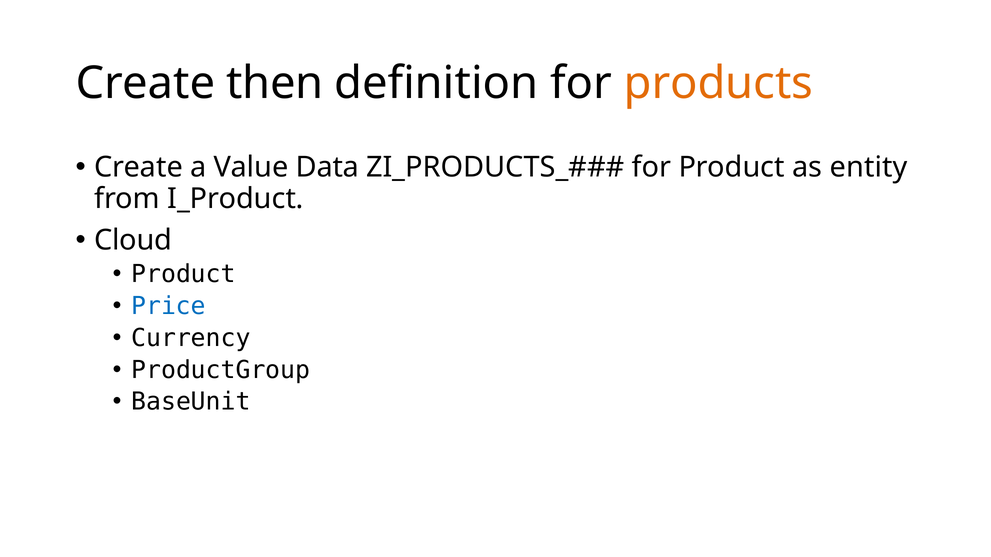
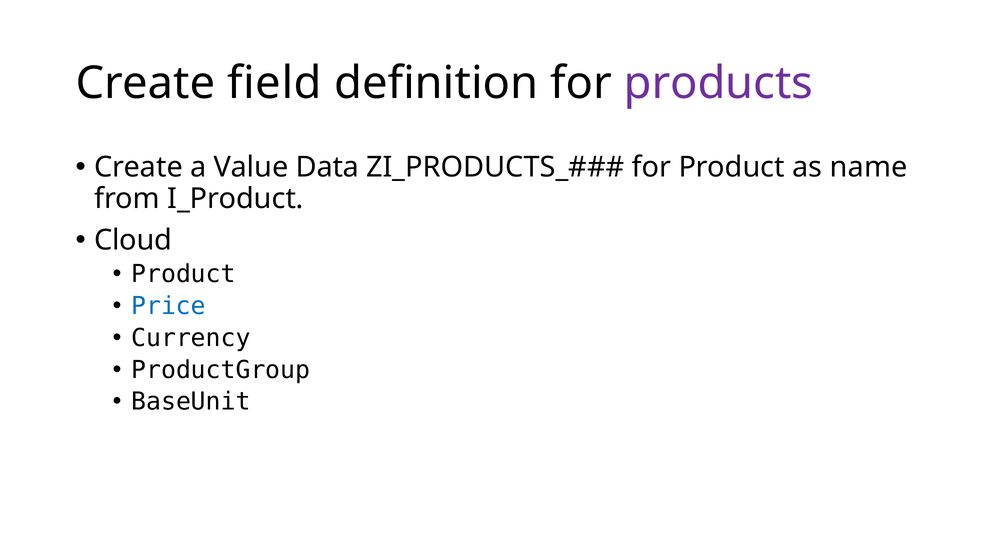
then: then -> field
products colour: orange -> purple
entity: entity -> name
